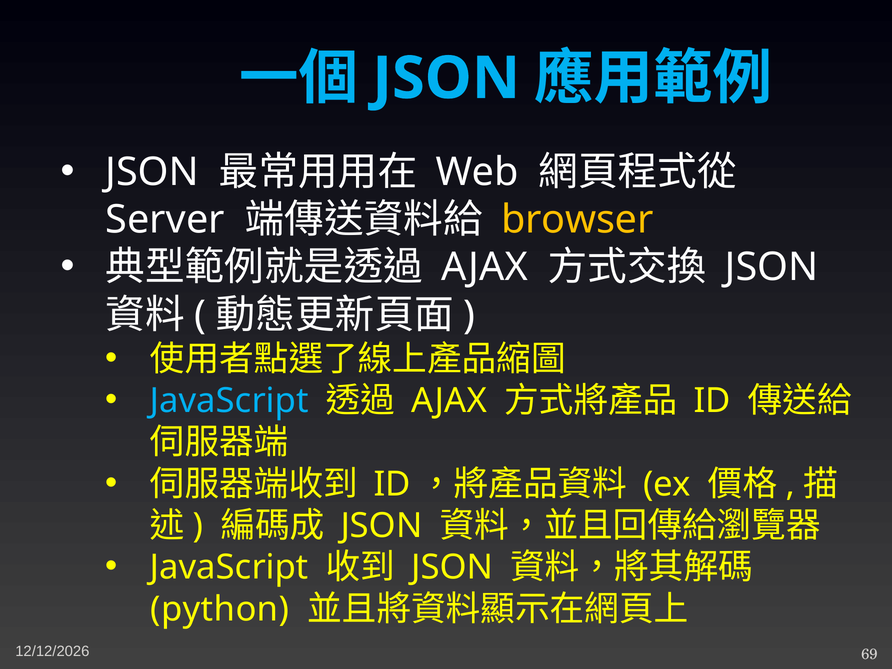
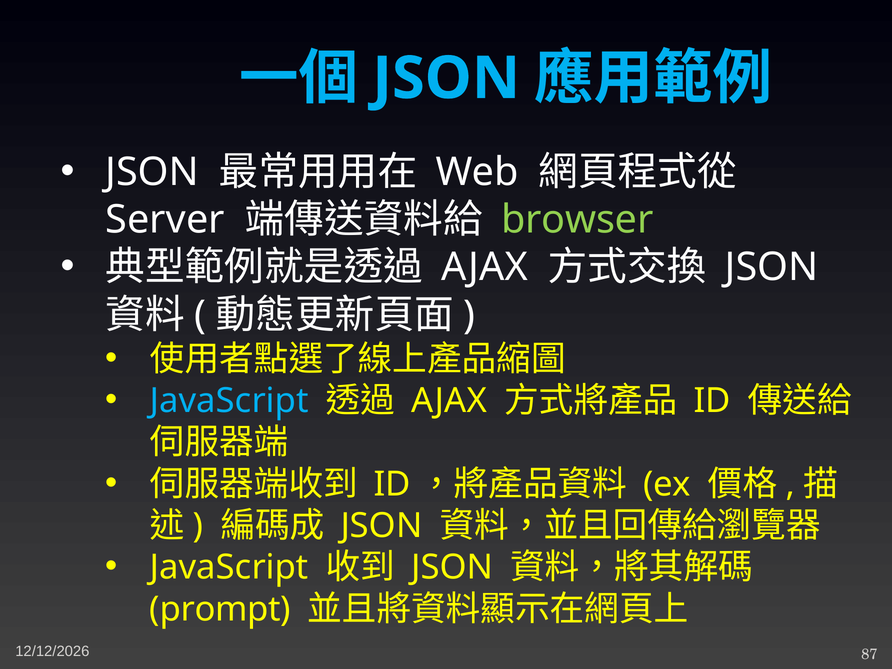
browser colour: yellow -> light green
python: python -> prompt
69: 69 -> 87
